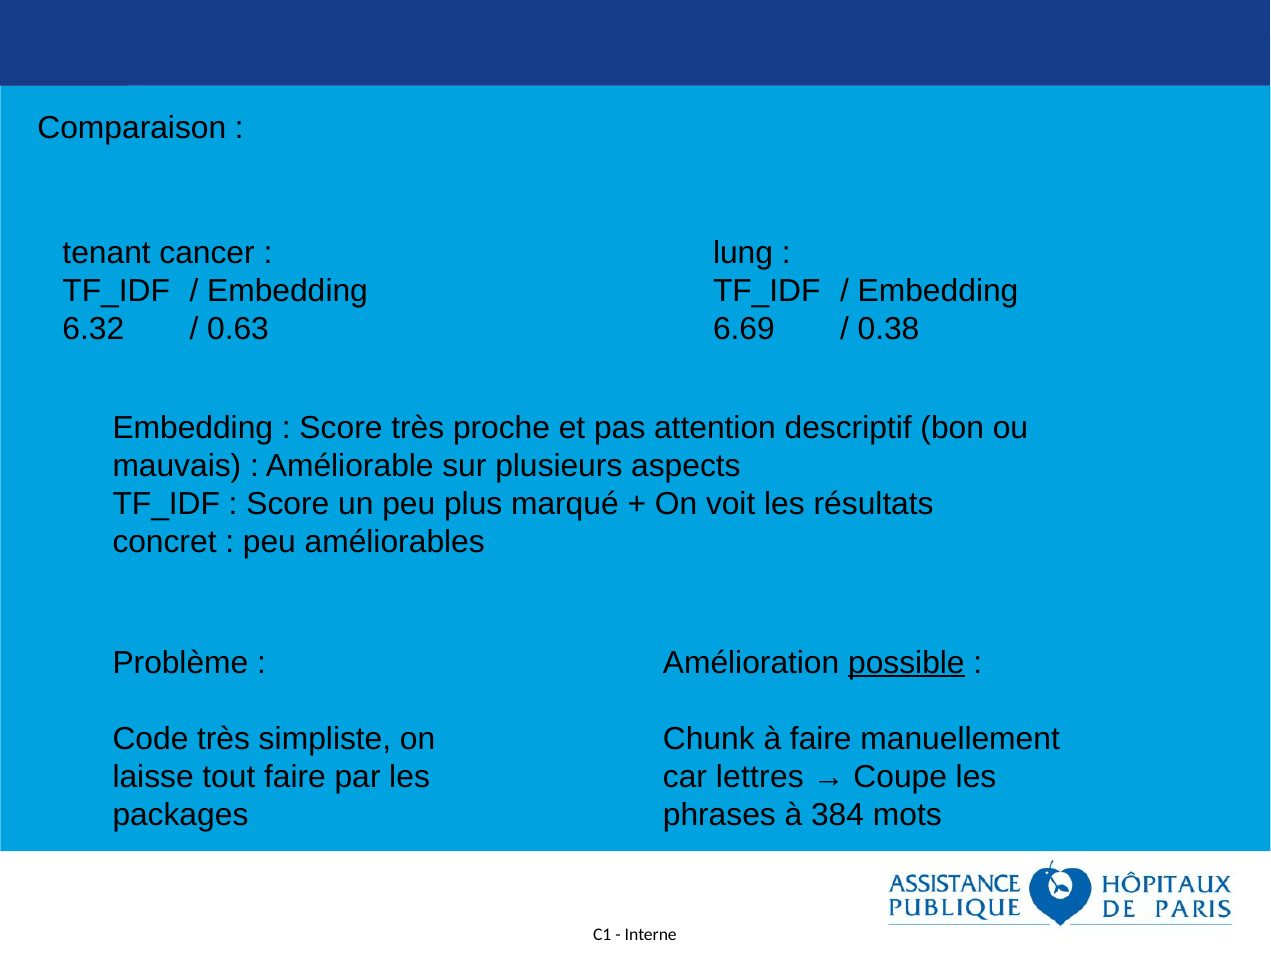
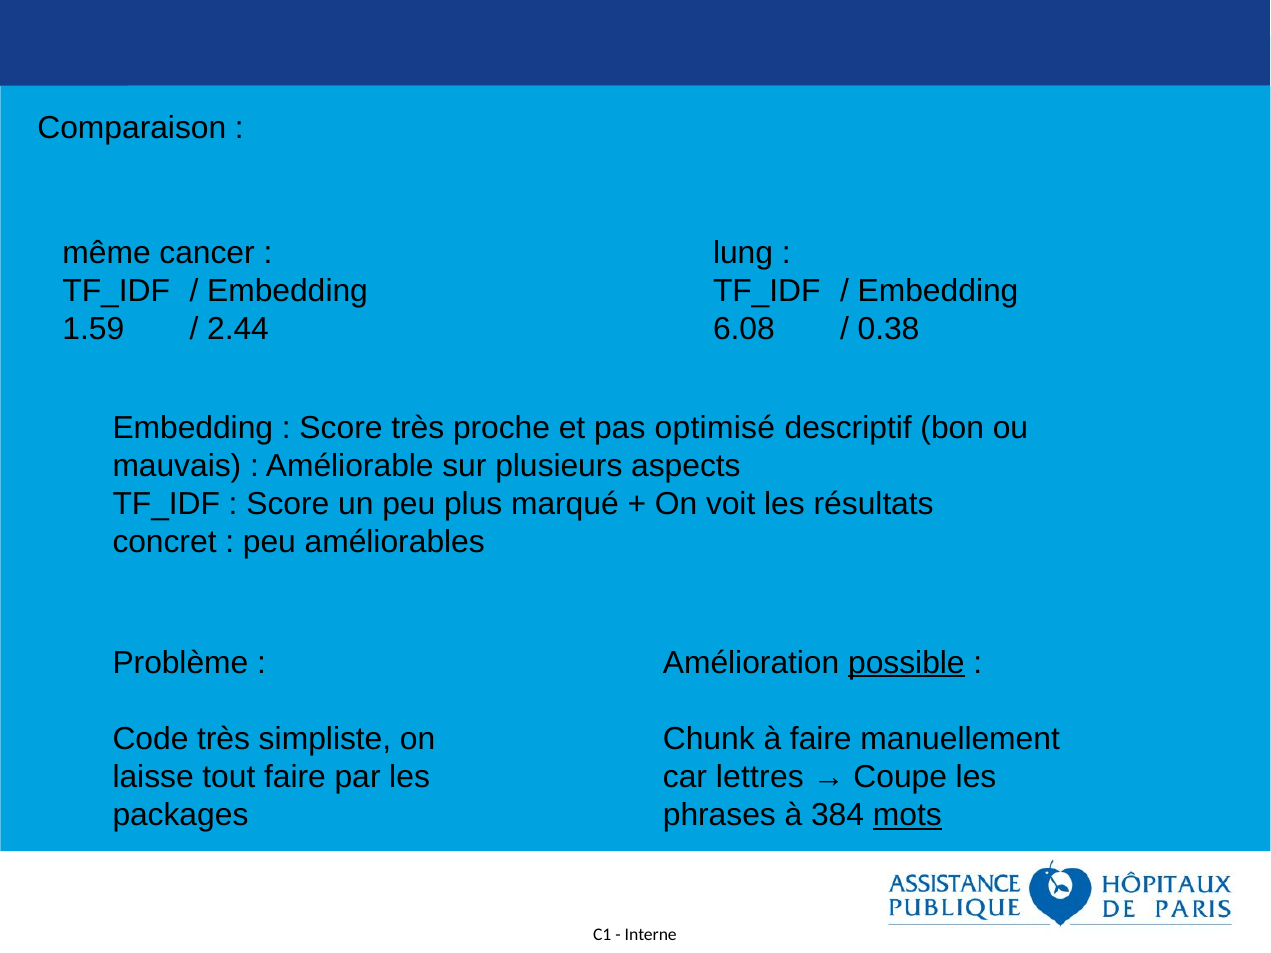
tenant: tenant -> même
6.32: 6.32 -> 1.59
0.63: 0.63 -> 2.44
6.69: 6.69 -> 6.08
attention: attention -> optimisé
mots underline: none -> present
